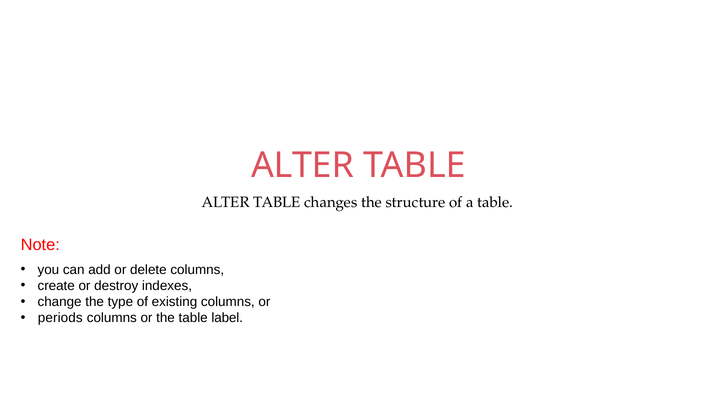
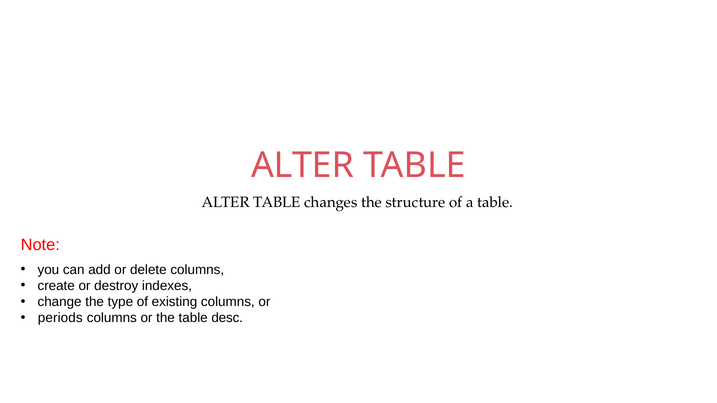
label: label -> desc
